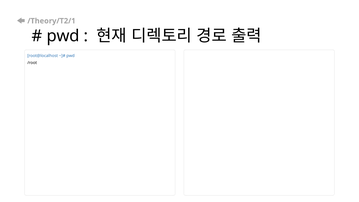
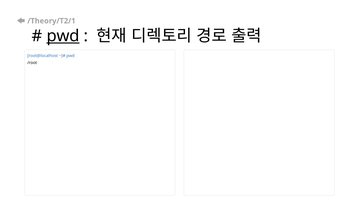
pwd at (63, 36) underline: none -> present
